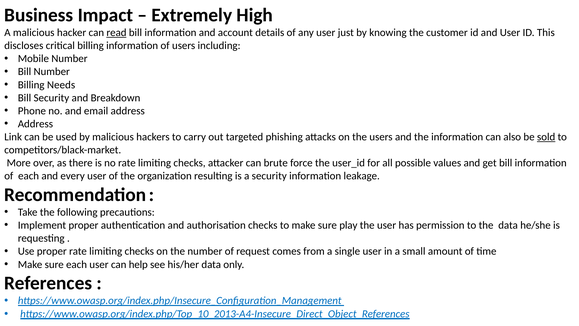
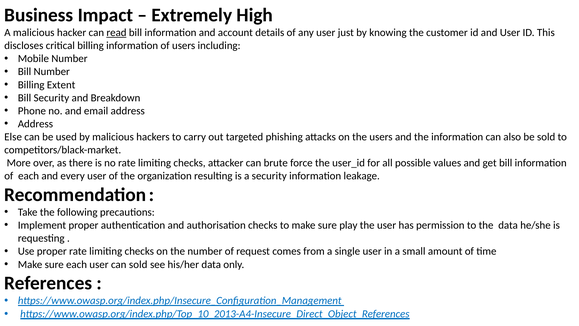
Needs: Needs -> Extent
Link: Link -> Else
sold at (546, 137) underline: present -> none
can help: help -> sold
